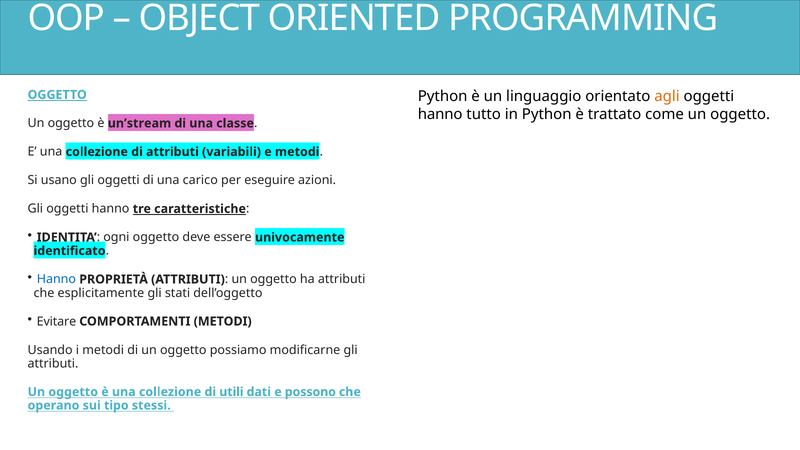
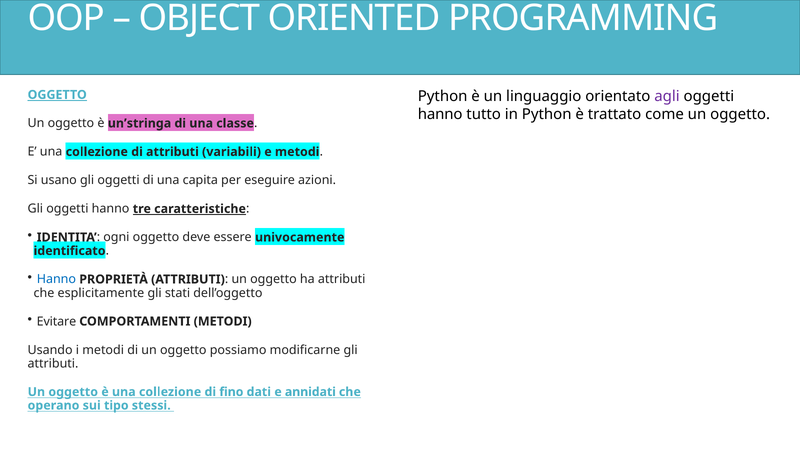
agli colour: orange -> purple
un’stream: un’stream -> un’stringa
carico: carico -> capita
utili: utili -> fino
possono: possono -> annidati
